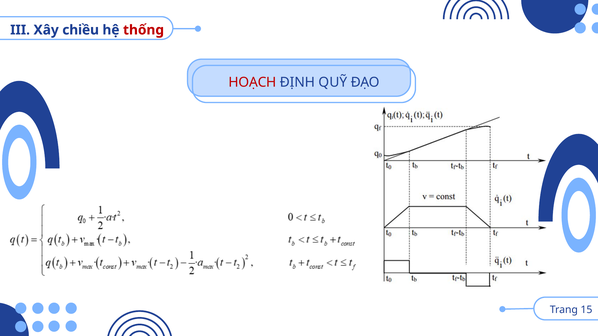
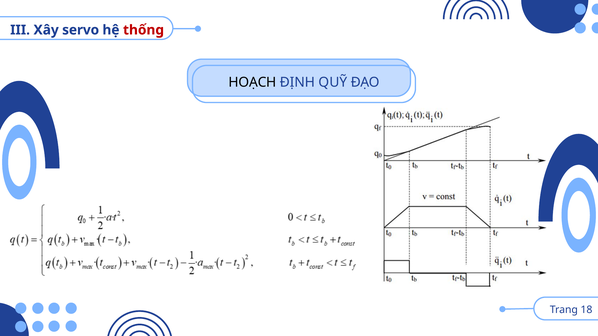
chiều: chiều -> servo
HOẠCH colour: red -> black
15: 15 -> 18
